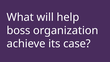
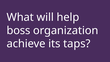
case: case -> taps
